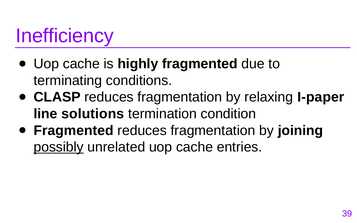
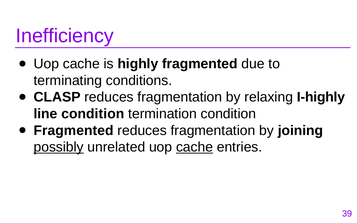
I-paper: I-paper -> I-highly
line solutions: solutions -> condition
cache at (195, 147) underline: none -> present
